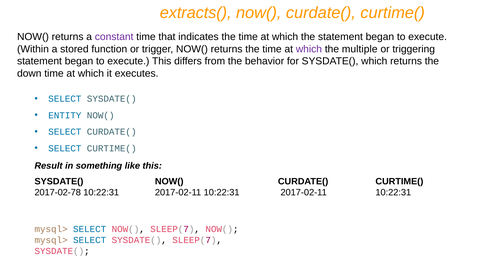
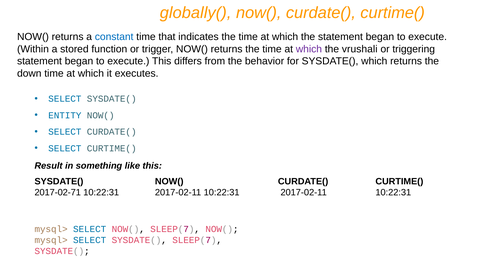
extracts(: extracts( -> globally(
constant colour: purple -> blue
multiple: multiple -> vrushali
2017-02-78: 2017-02-78 -> 2017-02-71
